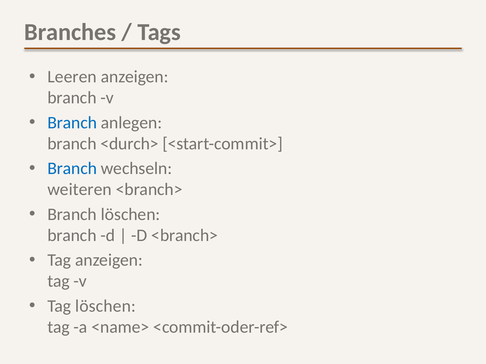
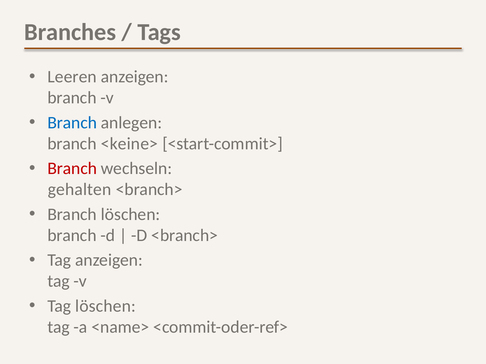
<durch>: <durch> -> <keine>
Branch at (72, 169) colour: blue -> red
weiteren: weiteren -> gehalten
